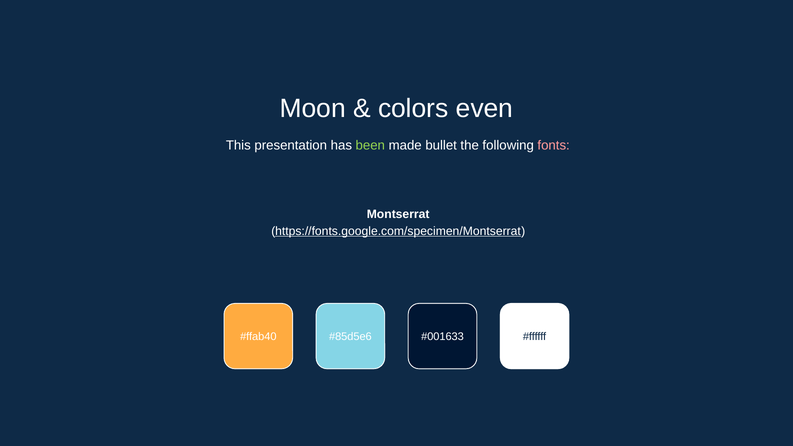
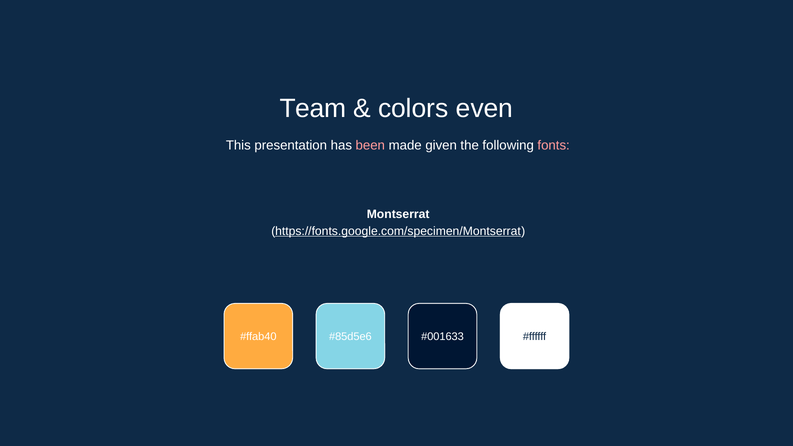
Moon: Moon -> Team
been colour: light green -> pink
bullet: bullet -> given
